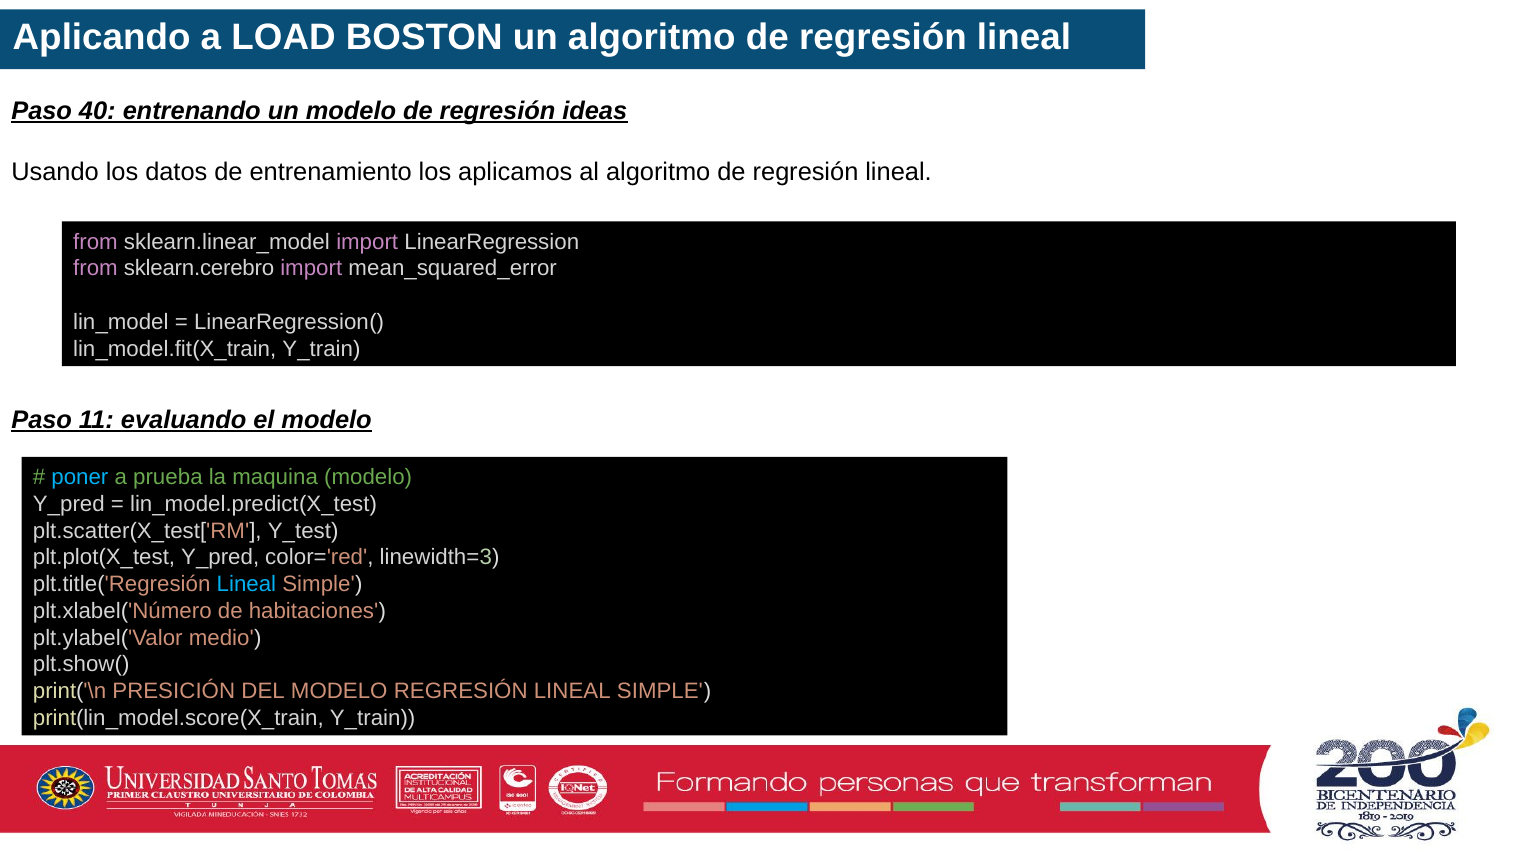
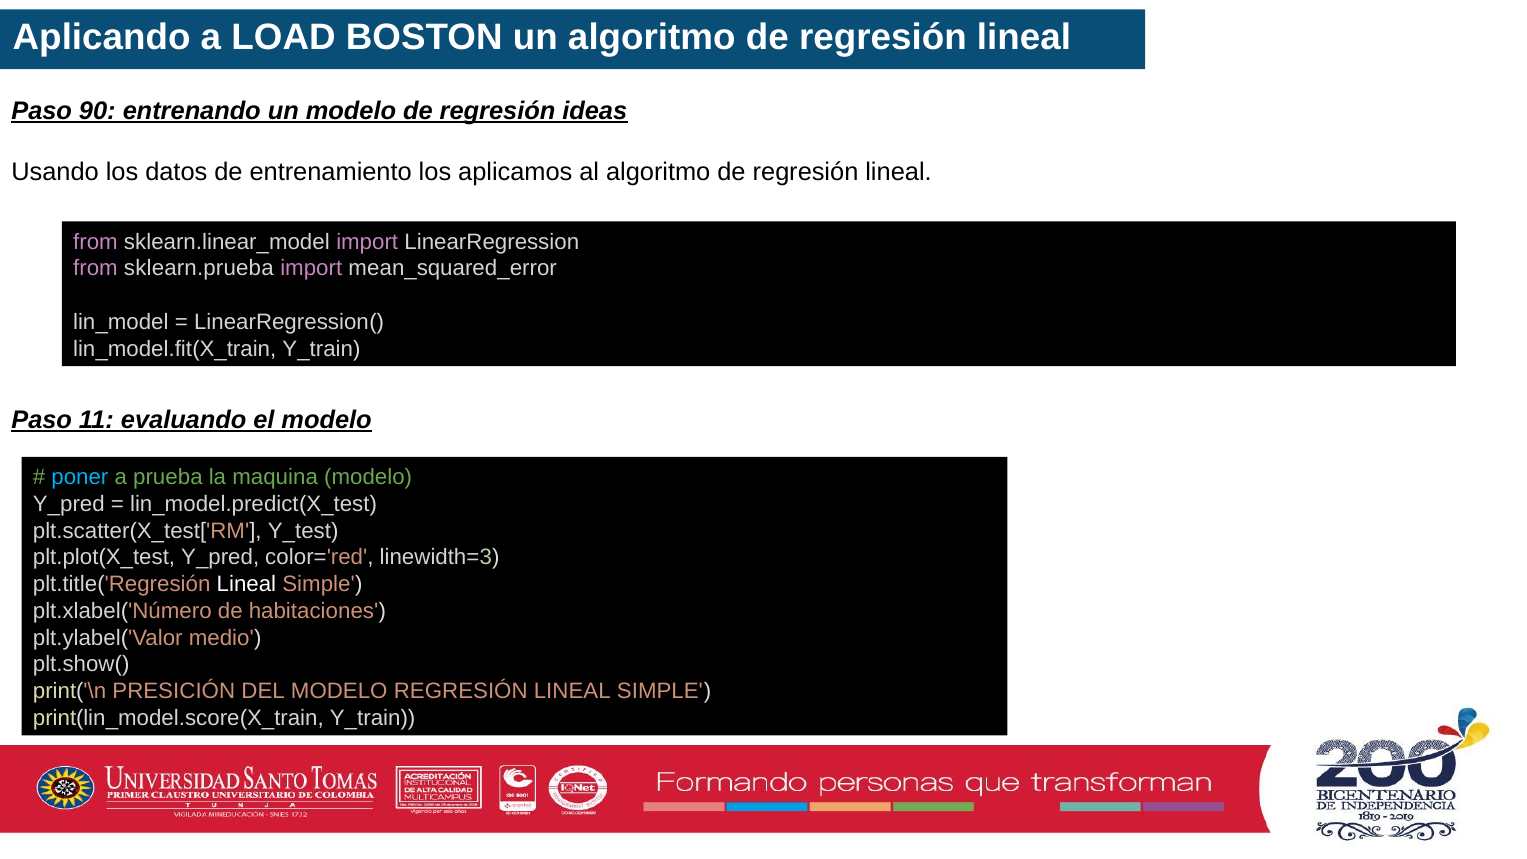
40: 40 -> 90
sklearn.cerebro: sklearn.cerebro -> sklearn.prueba
Lineal at (246, 584) colour: light blue -> white
